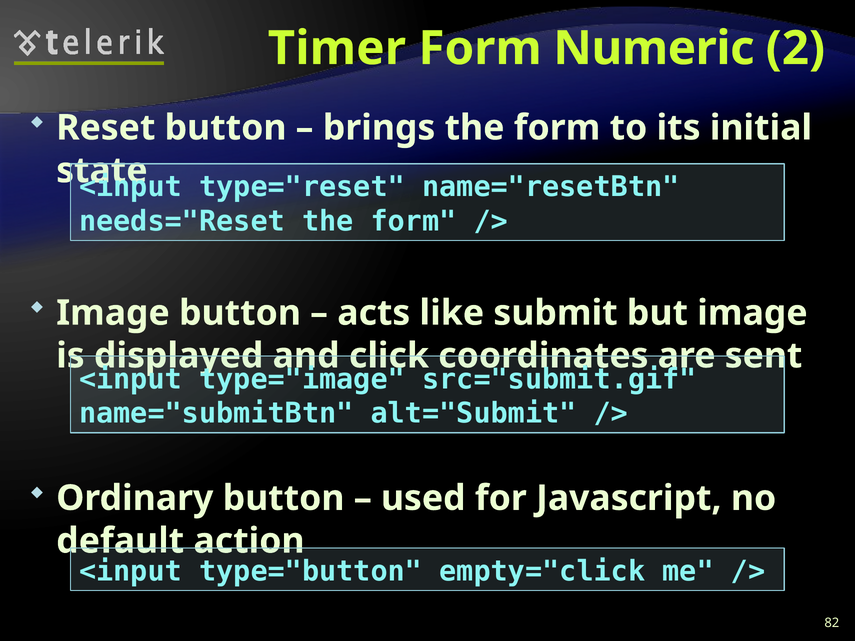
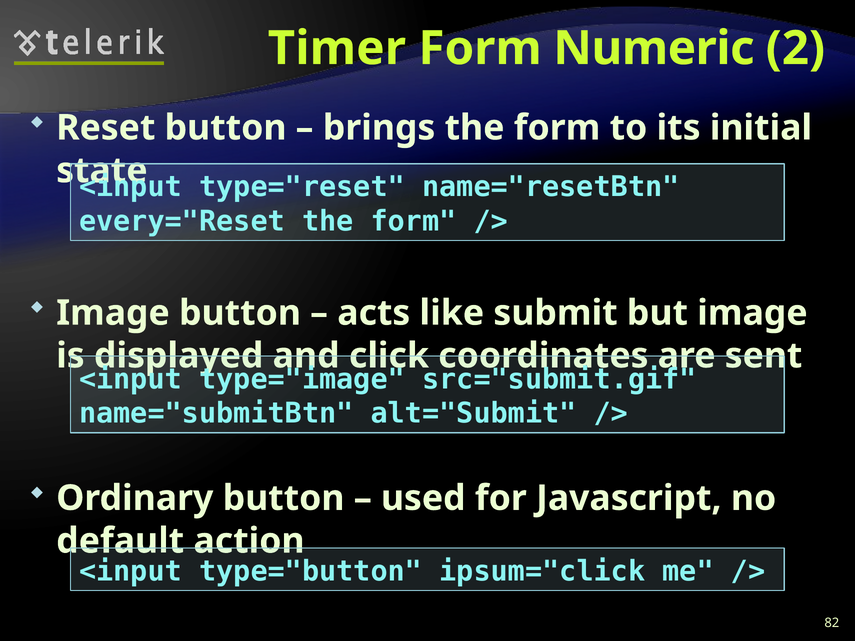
needs="Reset: needs="Reset -> every="Reset
empty="click: empty="click -> ipsum="click
